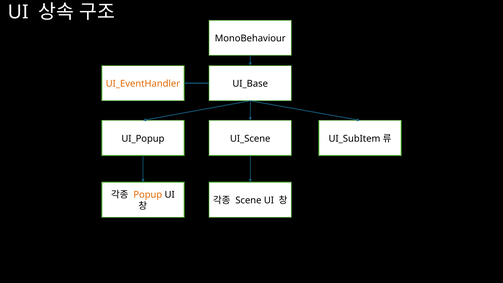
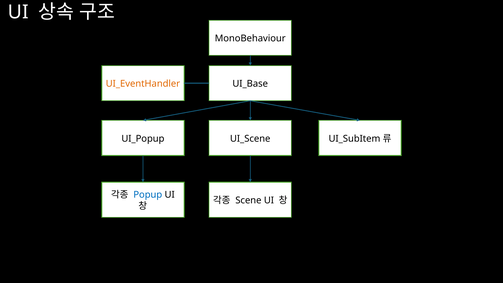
Popup colour: orange -> blue
